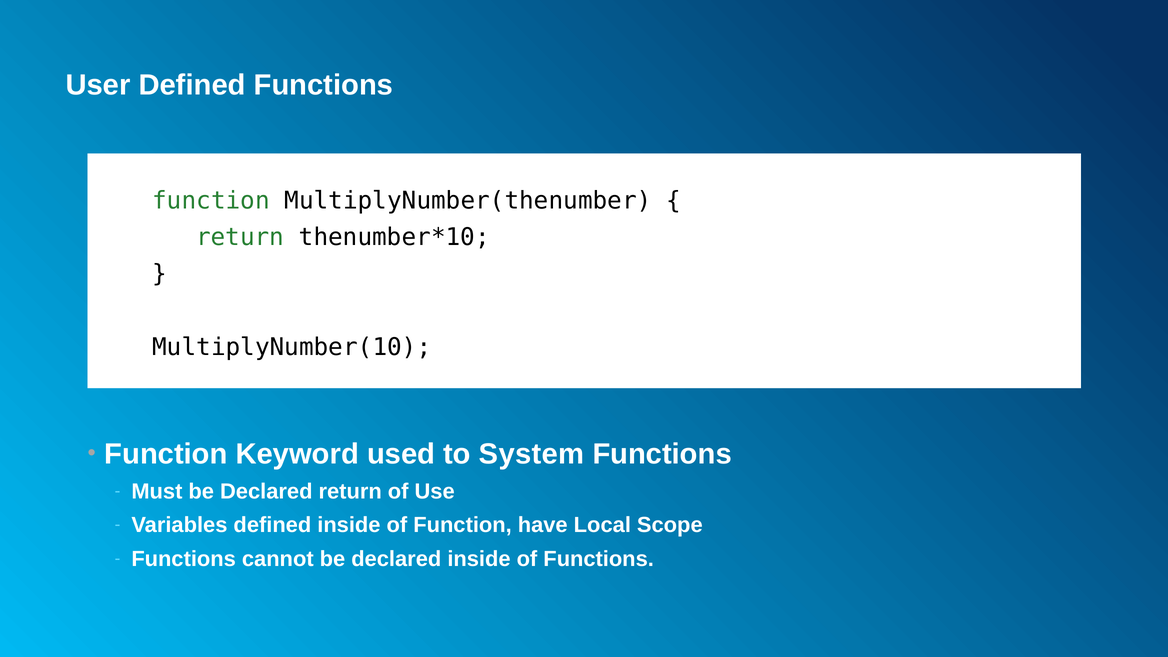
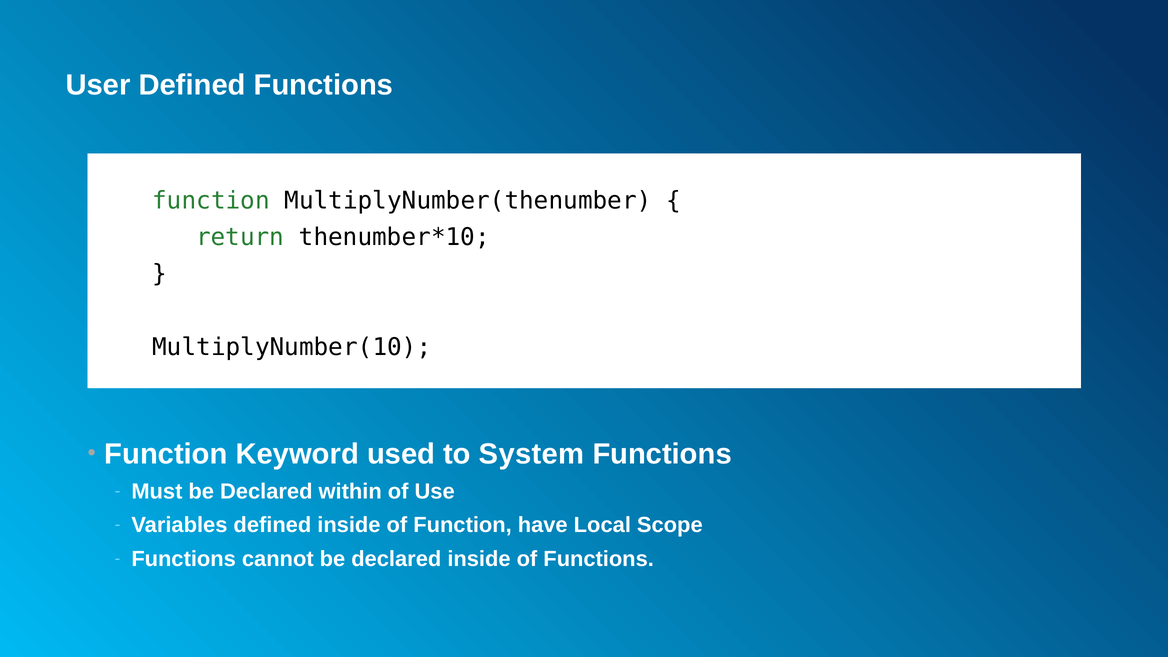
Declared return: return -> within
